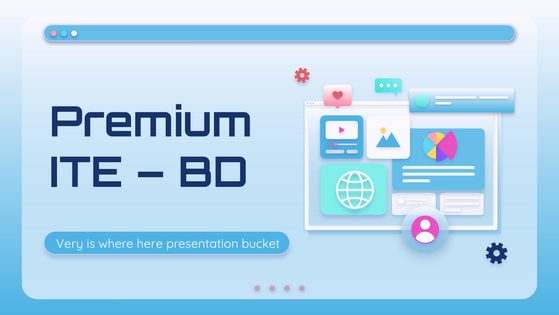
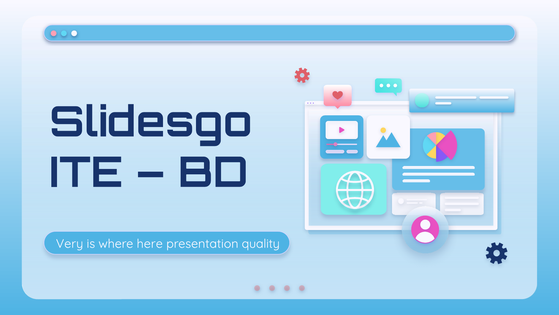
Premium: Premium -> Slidesgo
bucket: bucket -> quality
